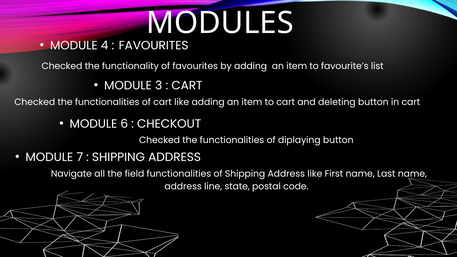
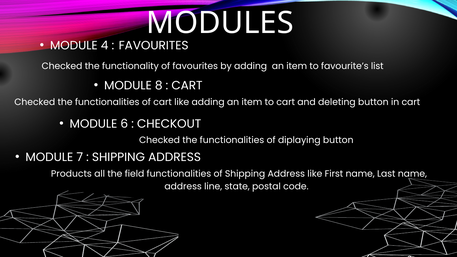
3: 3 -> 8
Navigate: Navigate -> Products
